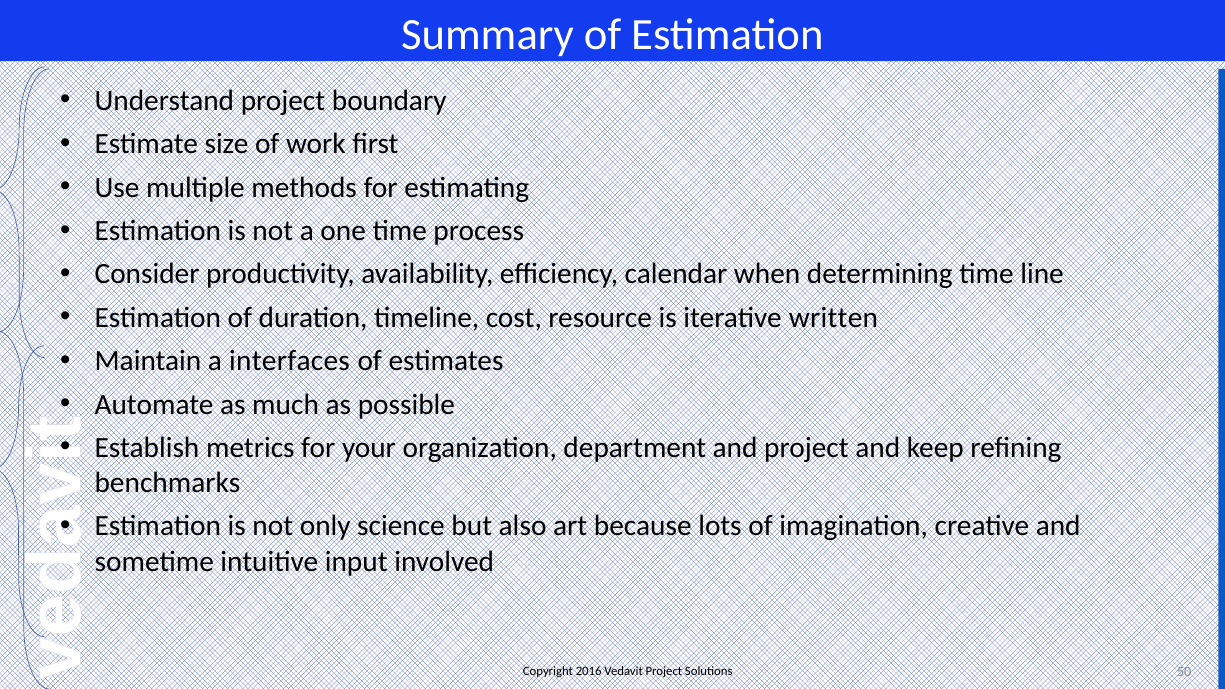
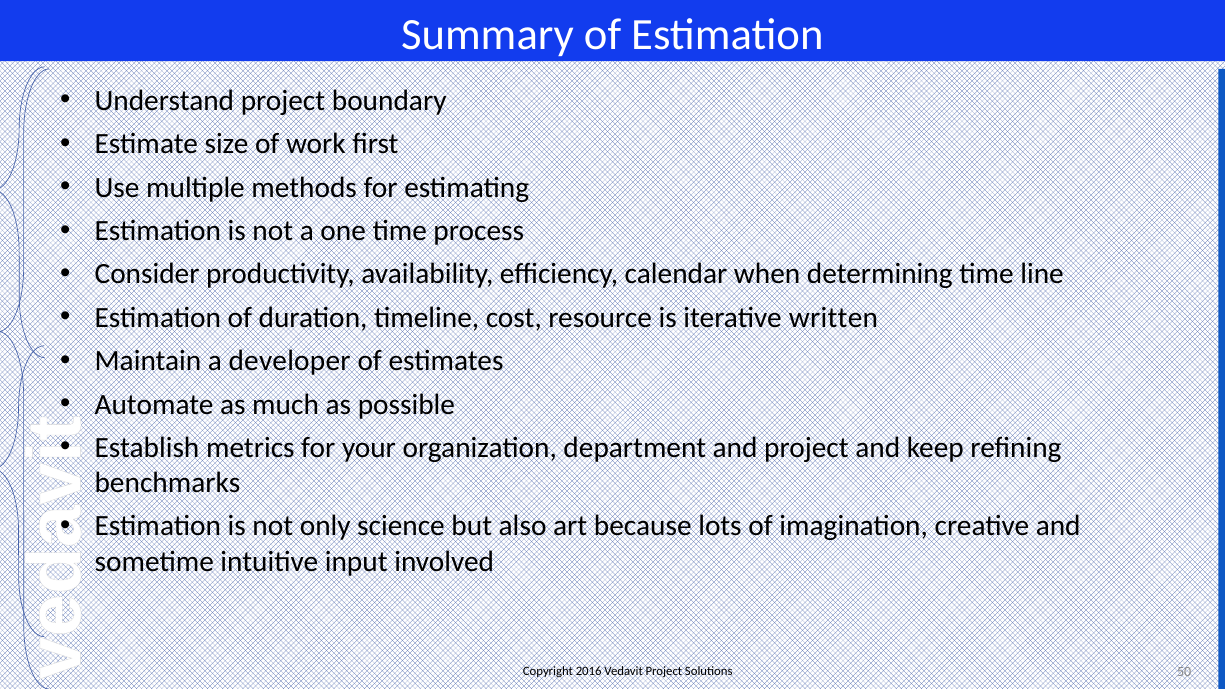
interfaces: interfaces -> developer
